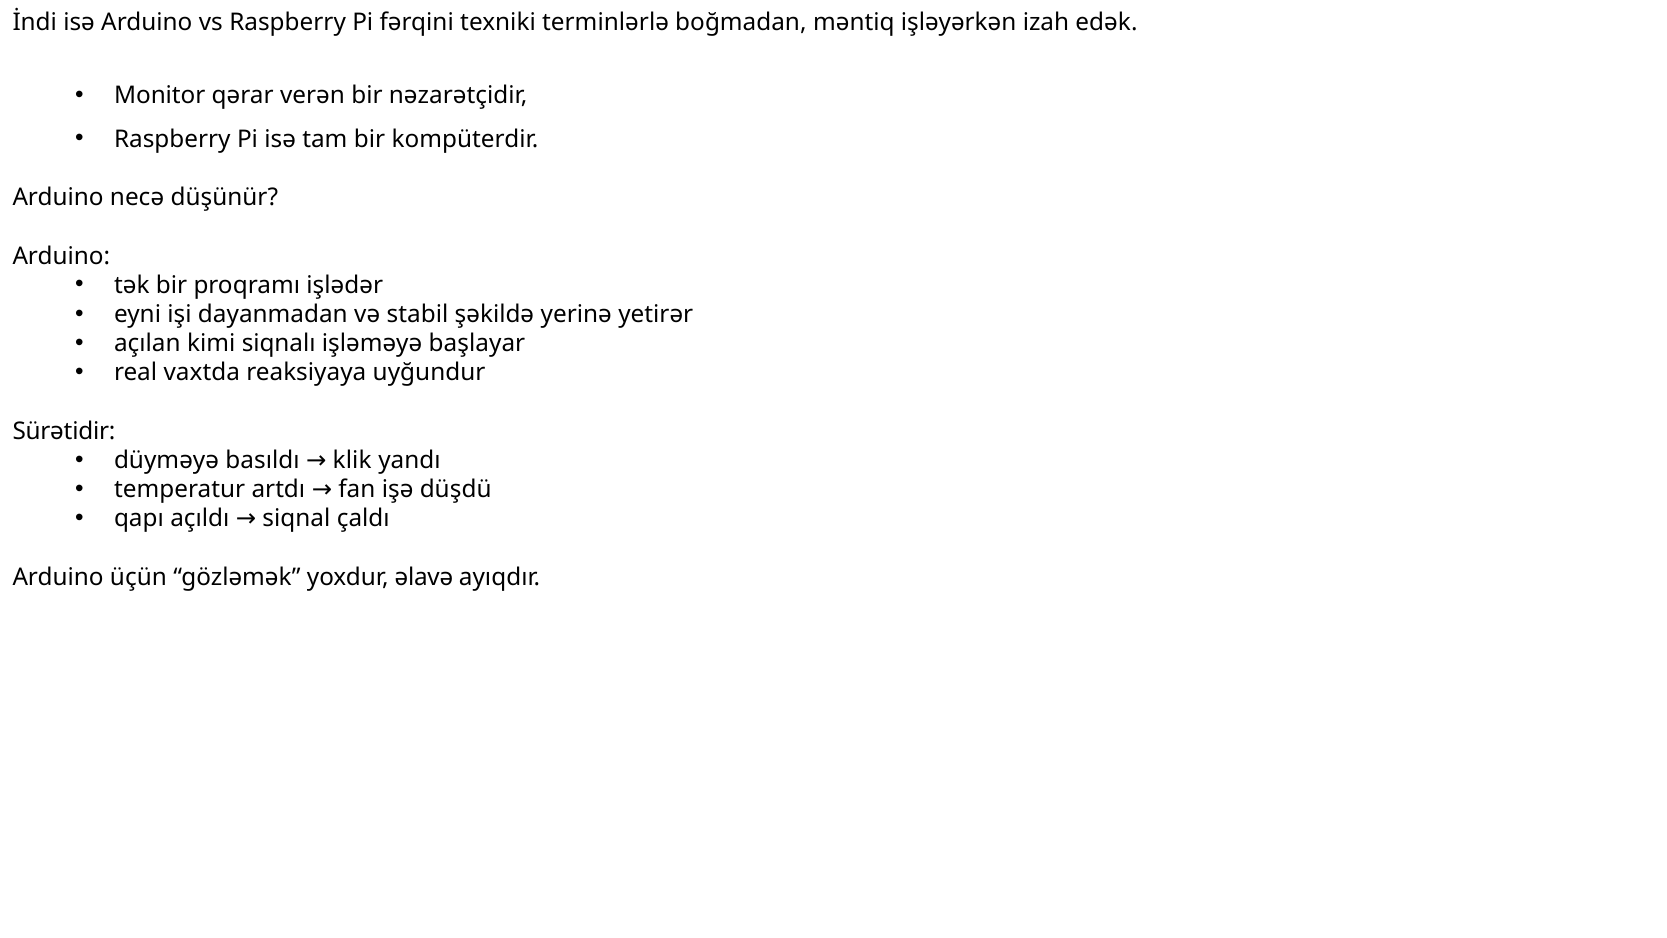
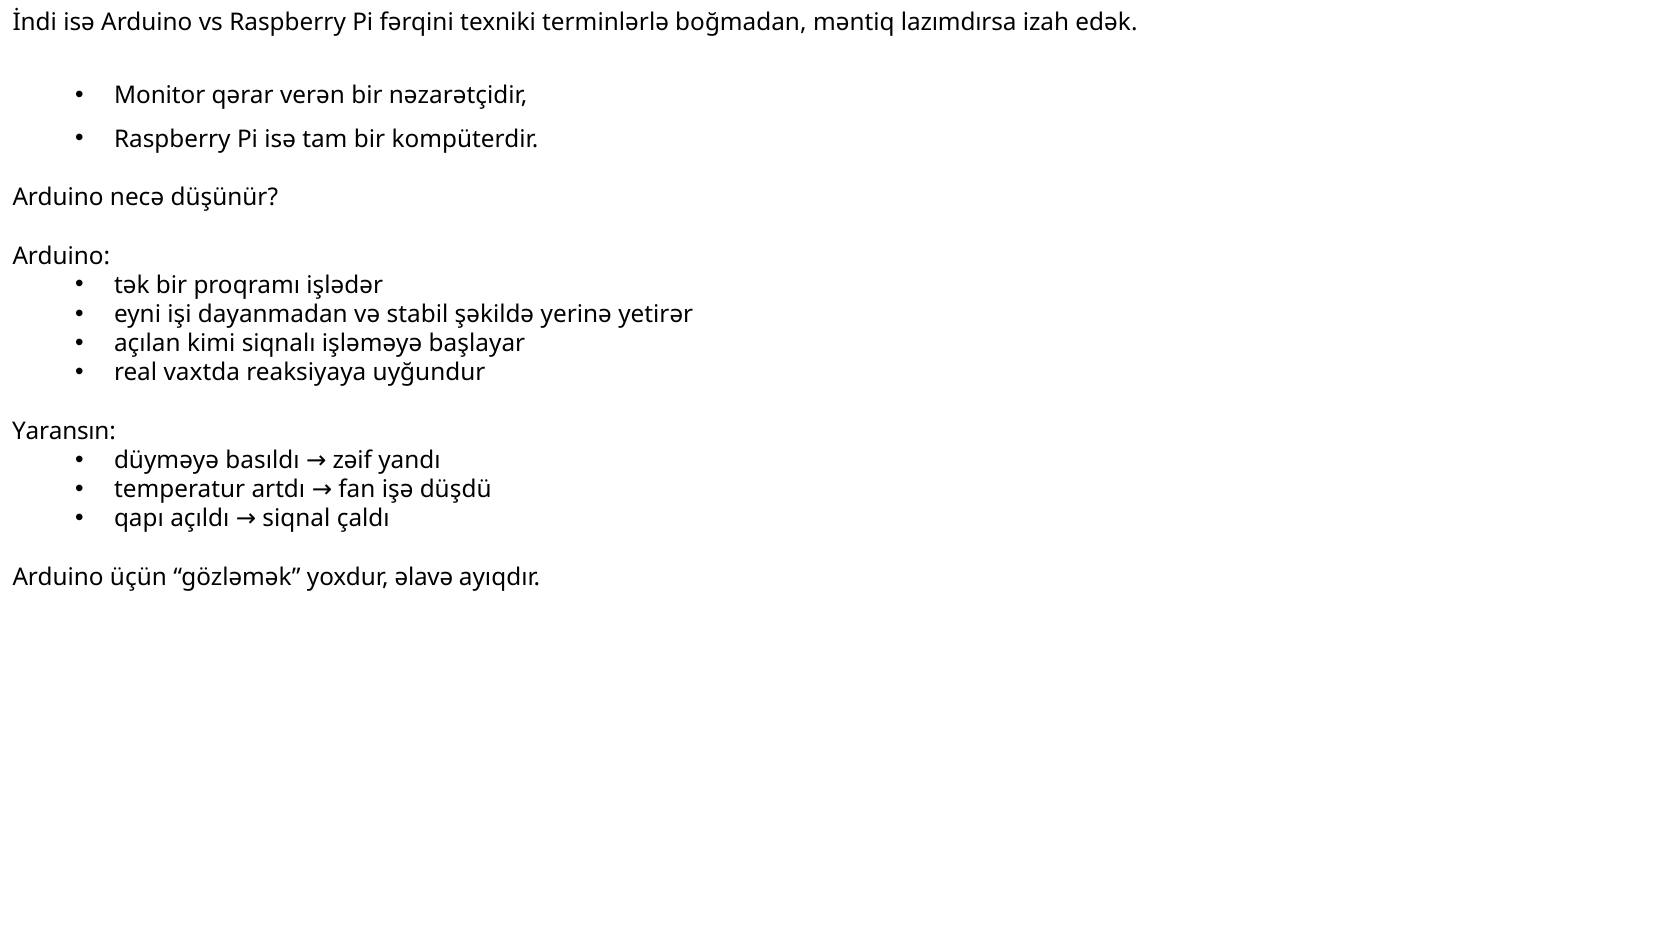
işləyərkən: işləyərkən -> lazımdırsa
Sürətidir: Sürətidir -> Yaransın
klik: klik -> zəif
